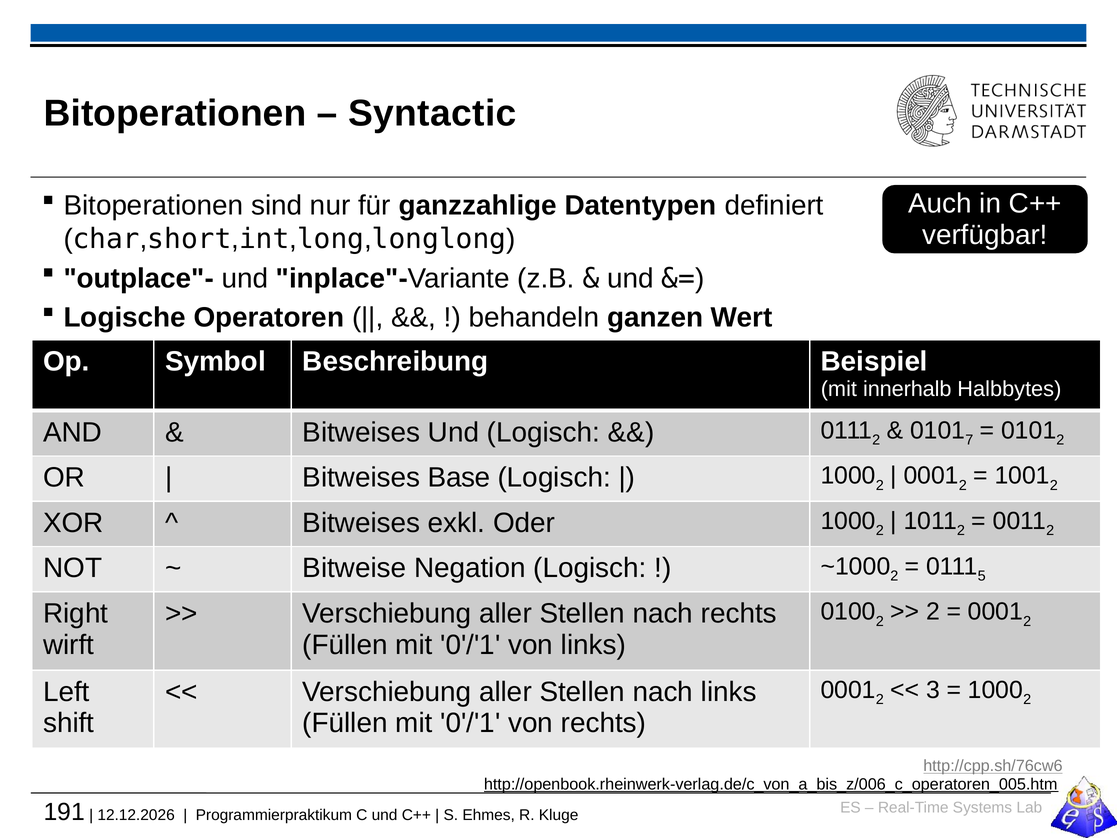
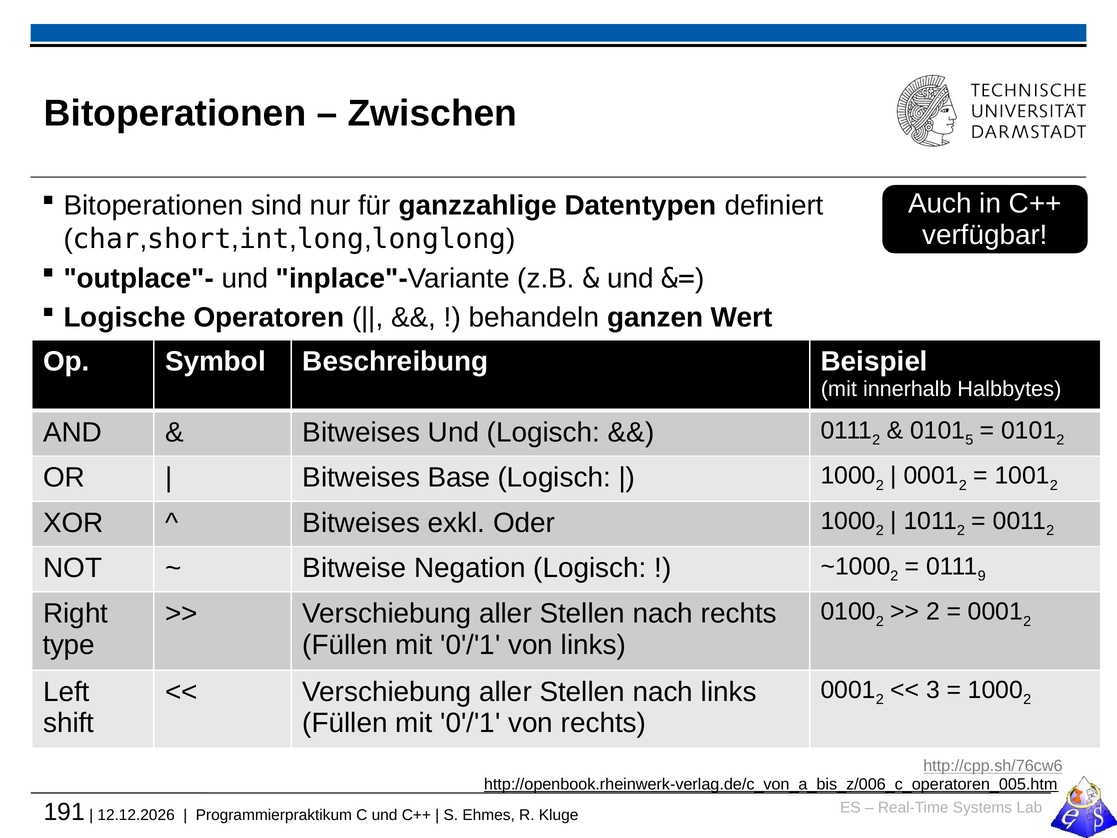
Syntactic: Syntactic -> Zwischen
7: 7 -> 5
5: 5 -> 9
wirft: wirft -> type
